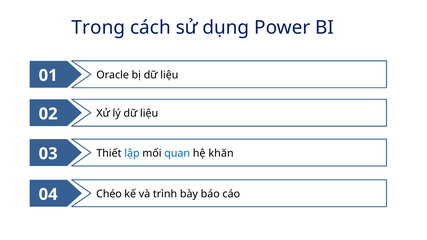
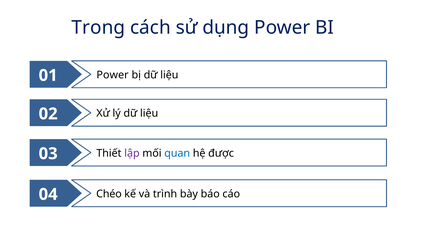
01 Oracle: Oracle -> Power
lập colour: blue -> purple
khăn: khăn -> được
